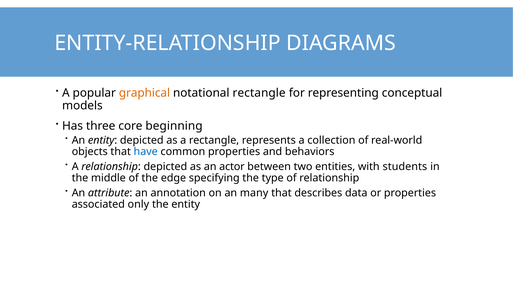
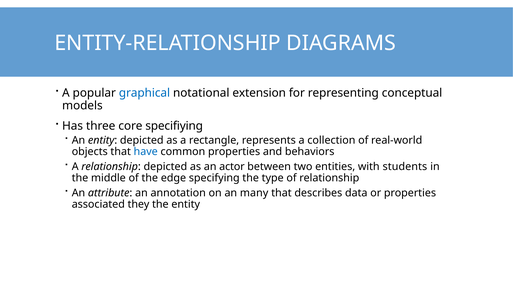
graphical colour: orange -> blue
notational rectangle: rectangle -> extension
beginning: beginning -> specifiying
only: only -> they
